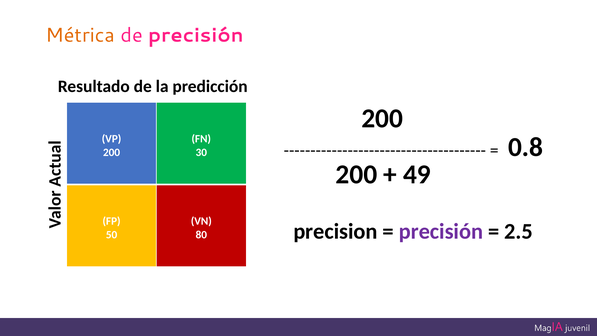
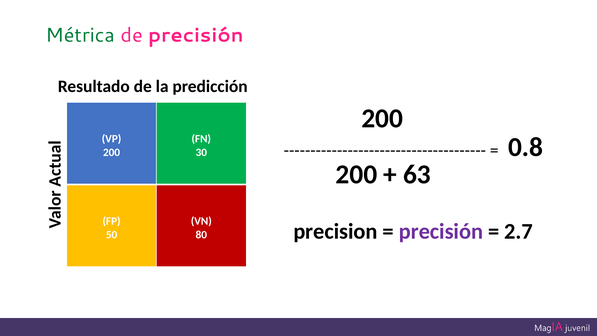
Métrica colour: orange -> green
49: 49 -> 63
2.5: 2.5 -> 2.7
